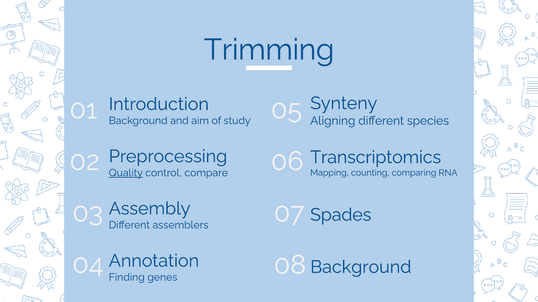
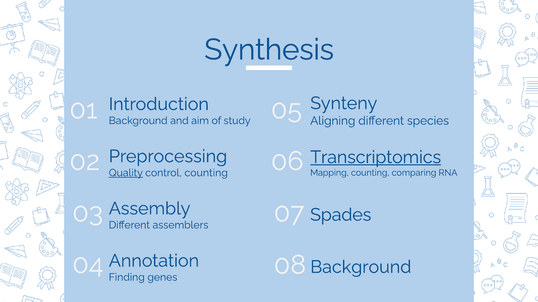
Trimming: Trimming -> Synthesis
Transcriptomics underline: none -> present
control compare: compare -> counting
